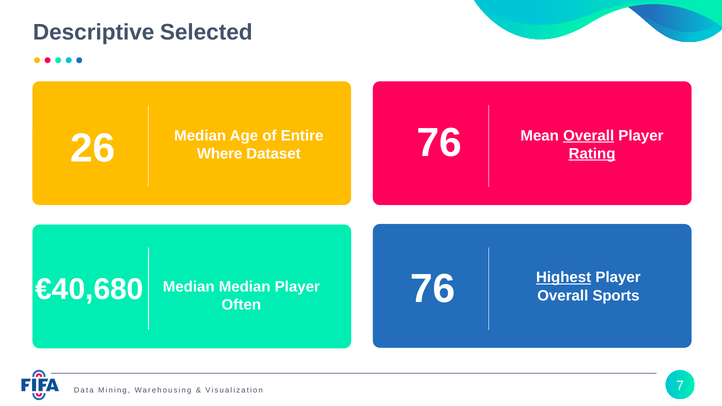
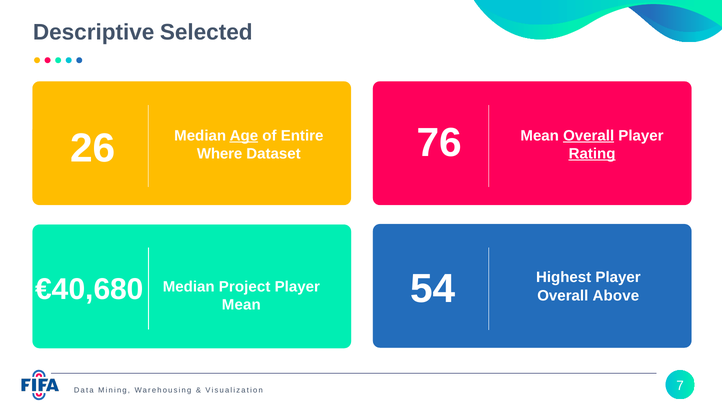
Age underline: none -> present
Highest underline: present -> none
€40,680 76: 76 -> 54
Median Median: Median -> Project
Sports: Sports -> Above
Often at (241, 305): Often -> Mean
